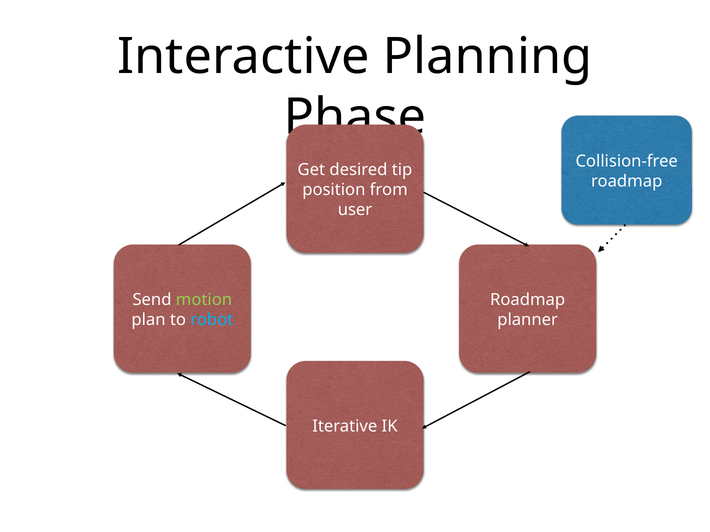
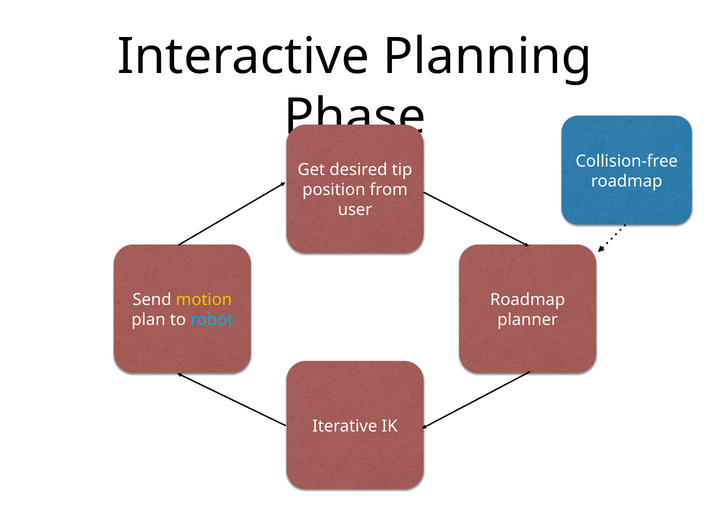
motion colour: light green -> yellow
